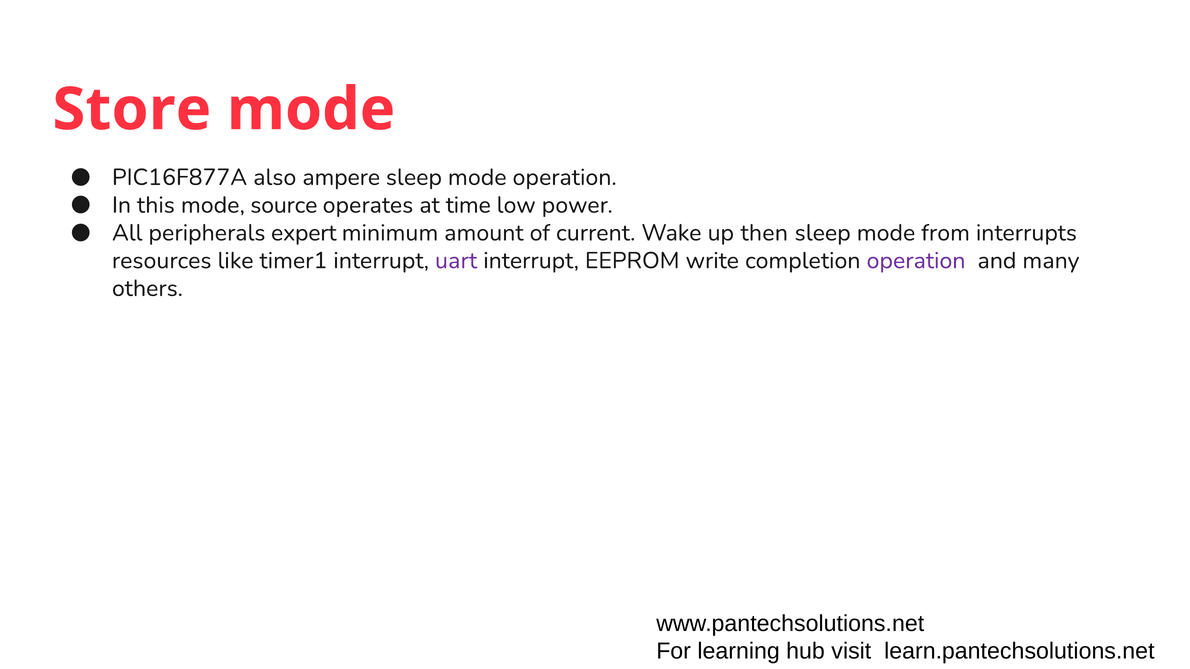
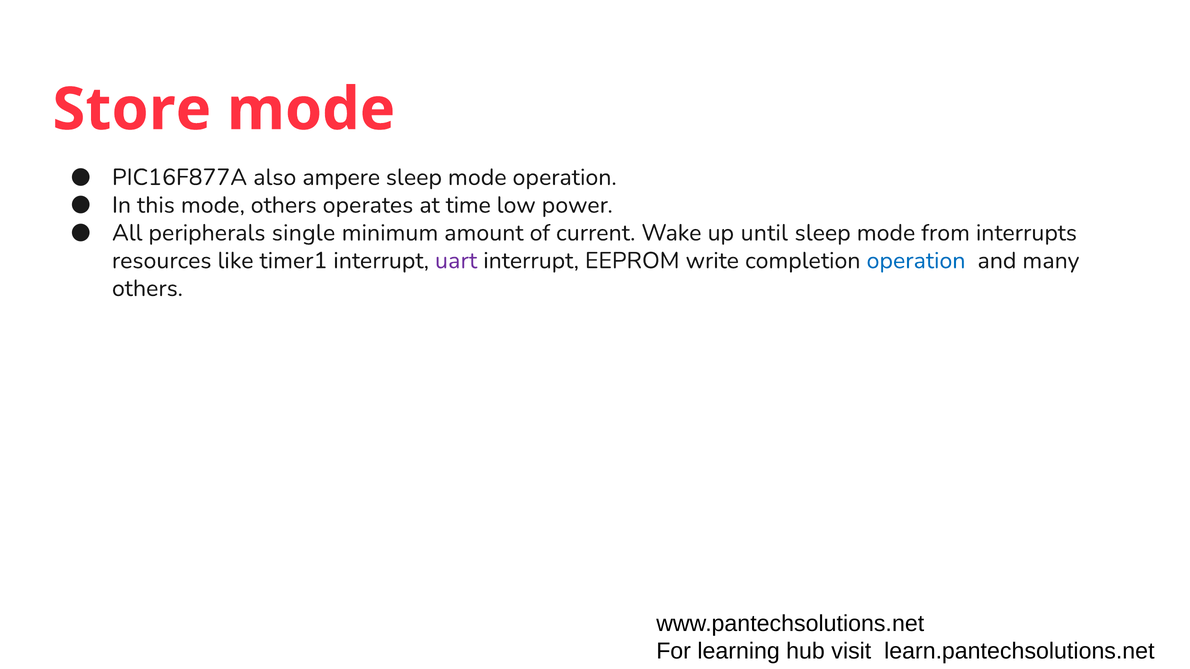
mode source: source -> others
expert: expert -> single
then: then -> until
operation at (916, 261) colour: purple -> blue
